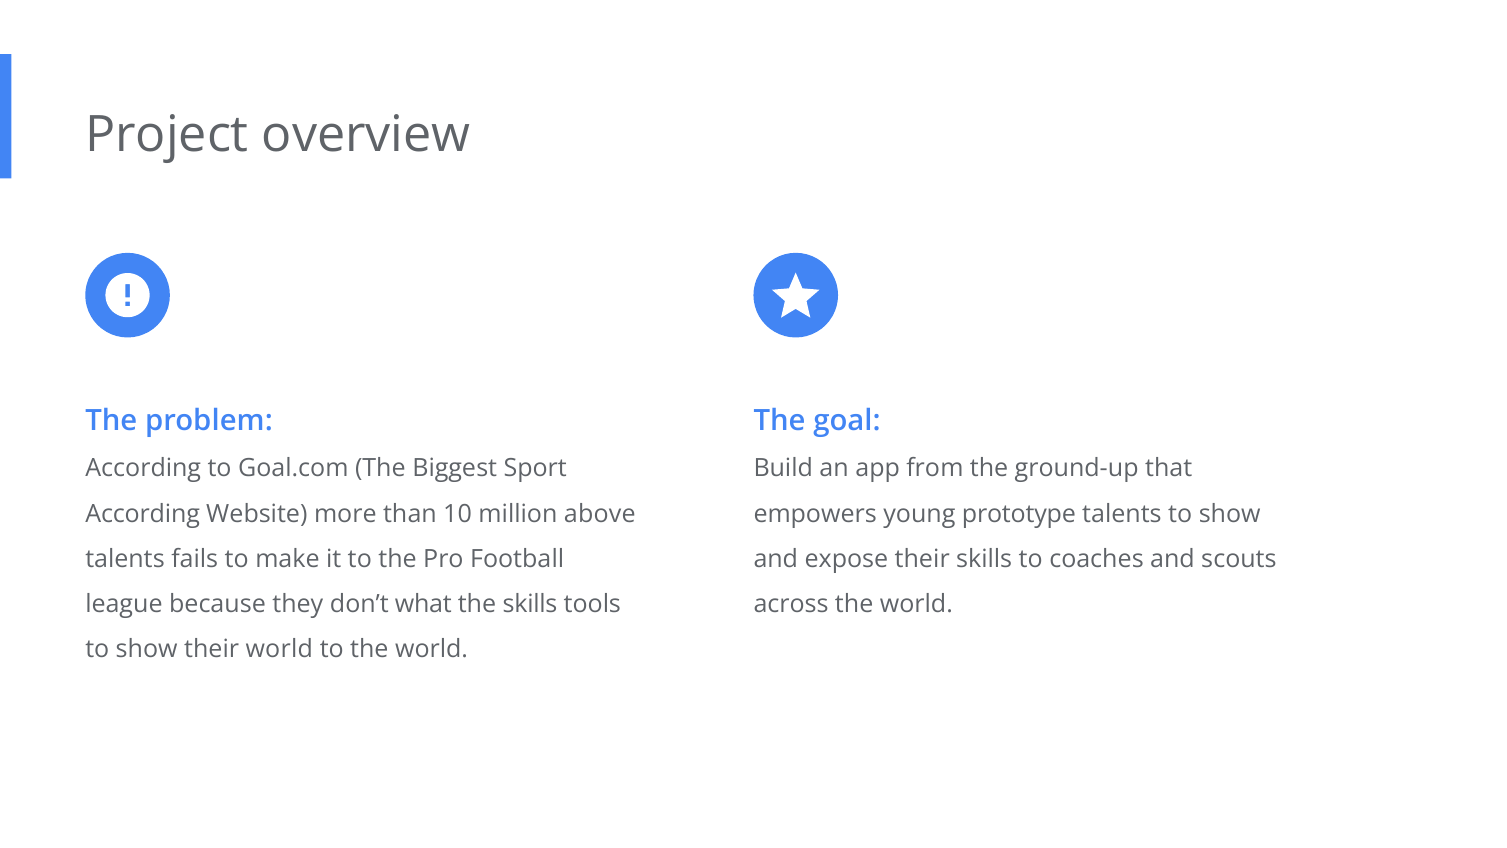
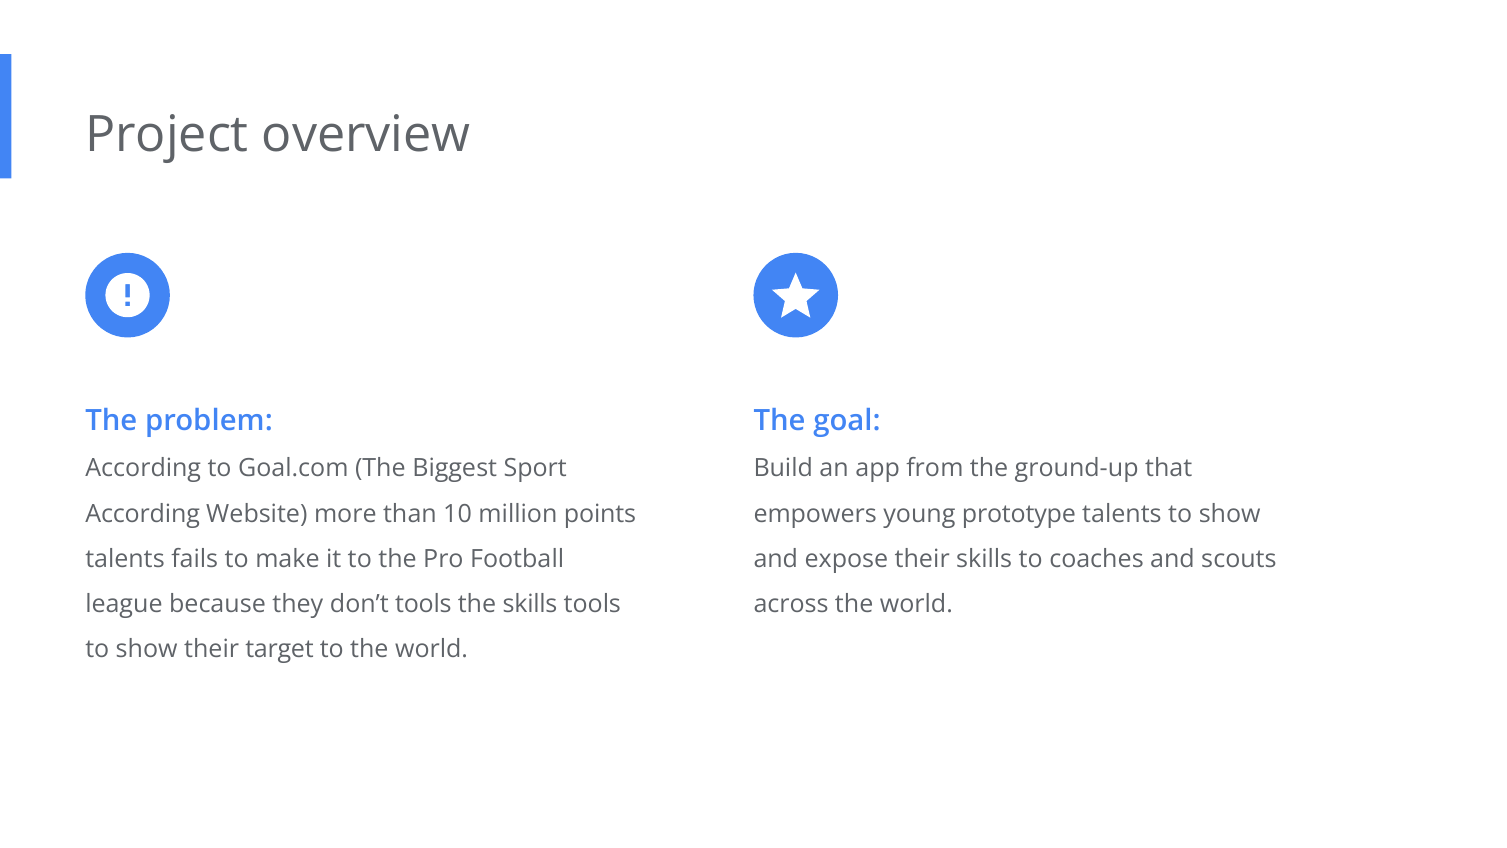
above: above -> points
don’t what: what -> tools
their world: world -> target
